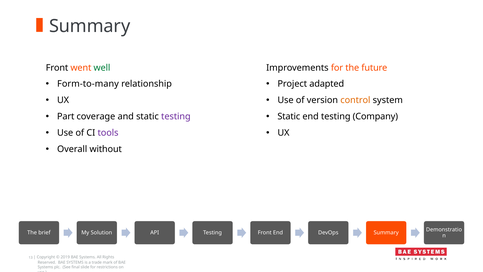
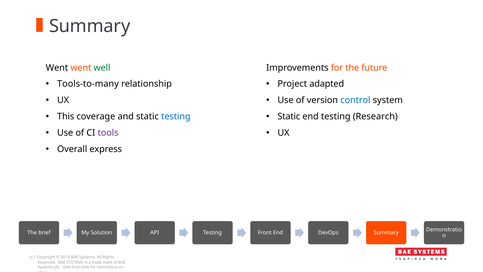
Front at (57, 68): Front -> Went
Form-to-many: Form-to-many -> Tools-to-many
control colour: orange -> blue
Part: Part -> This
testing at (176, 117) colour: purple -> blue
Company: Company -> Research
without: without -> express
